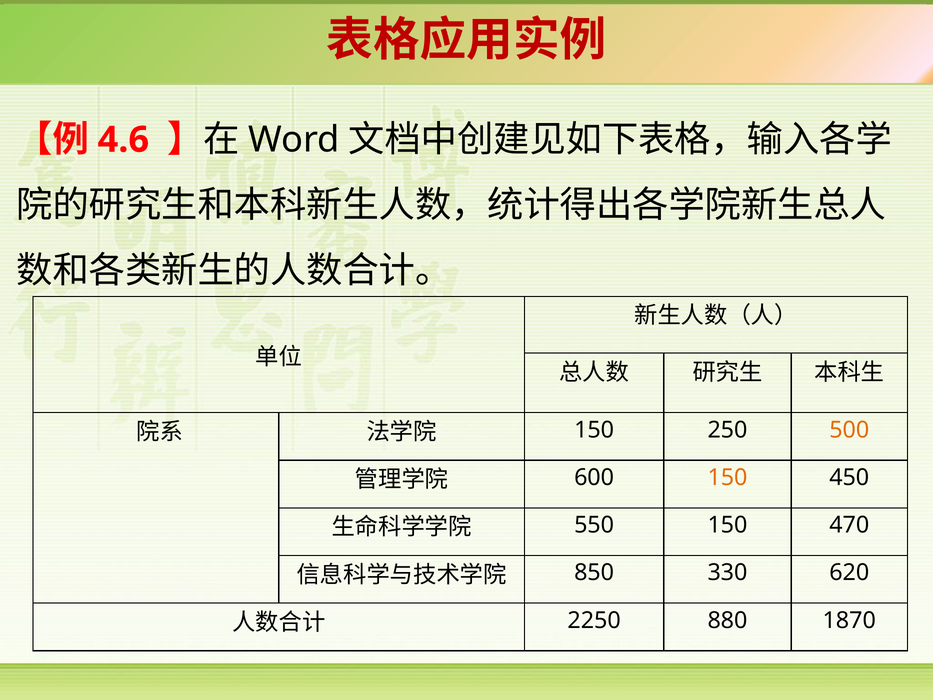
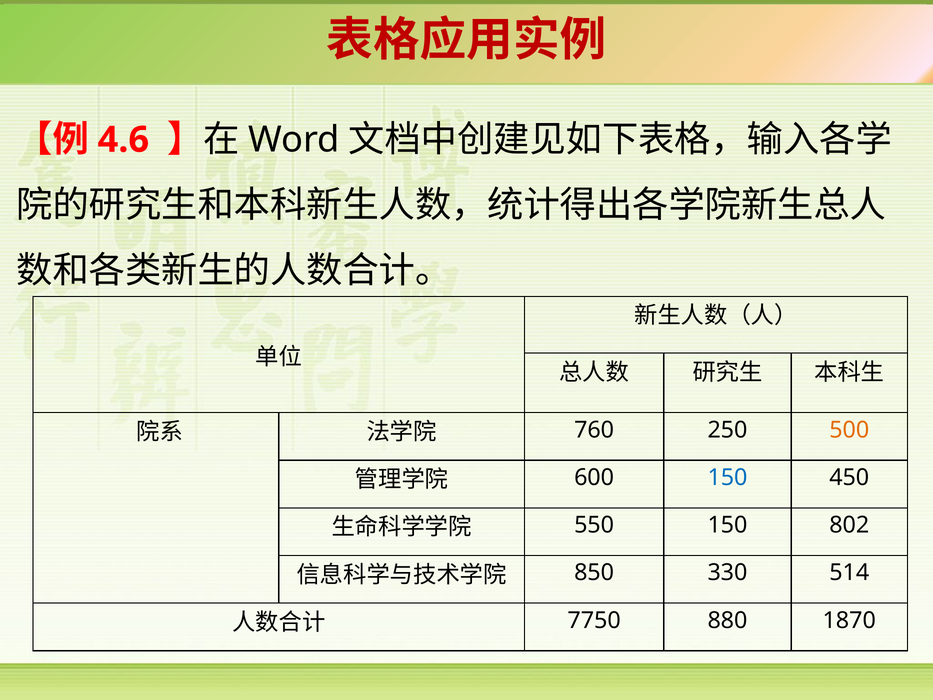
150 at (594, 430): 150 -> 760
150 at (727, 477) colour: orange -> blue
470: 470 -> 802
620: 620 -> 514
2250: 2250 -> 7750
